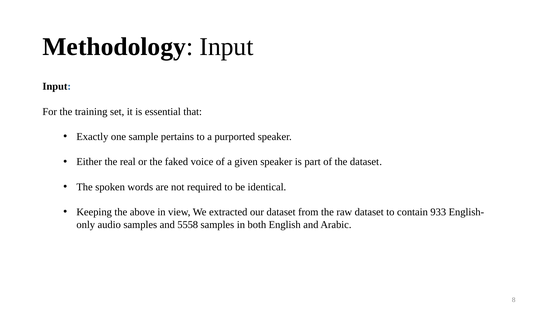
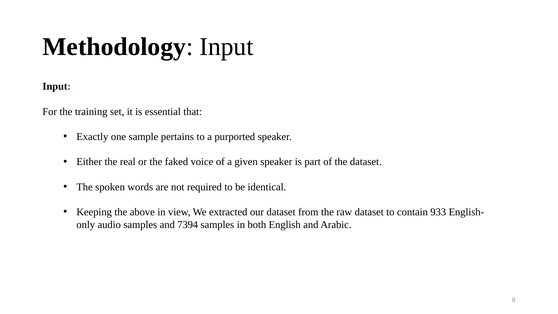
5558: 5558 -> 7394
